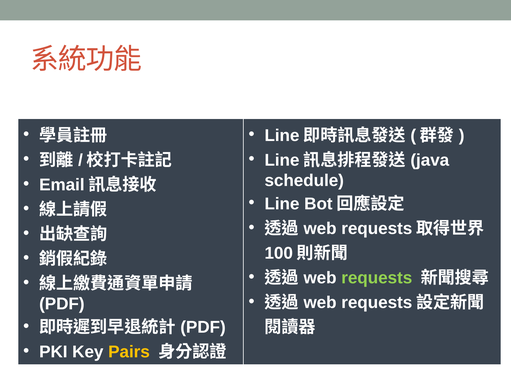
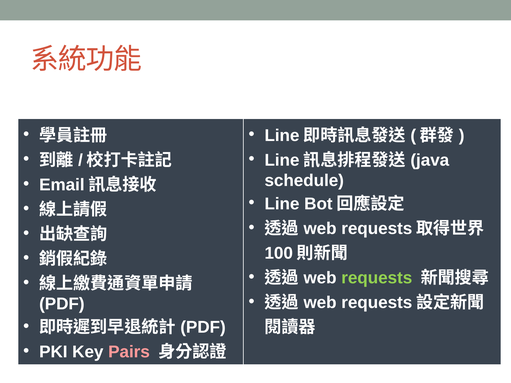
Pairs colour: yellow -> pink
